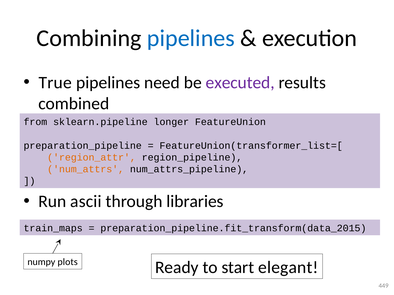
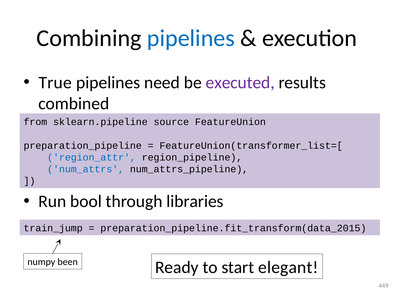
longer: longer -> source
region_attr colour: orange -> blue
num_attrs colour: orange -> blue
ascii: ascii -> bool
train_maps: train_maps -> train_jump
plots: plots -> been
